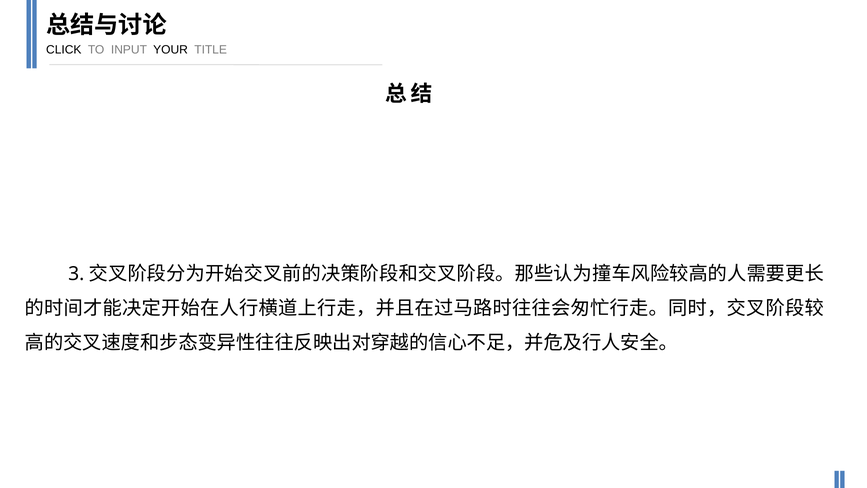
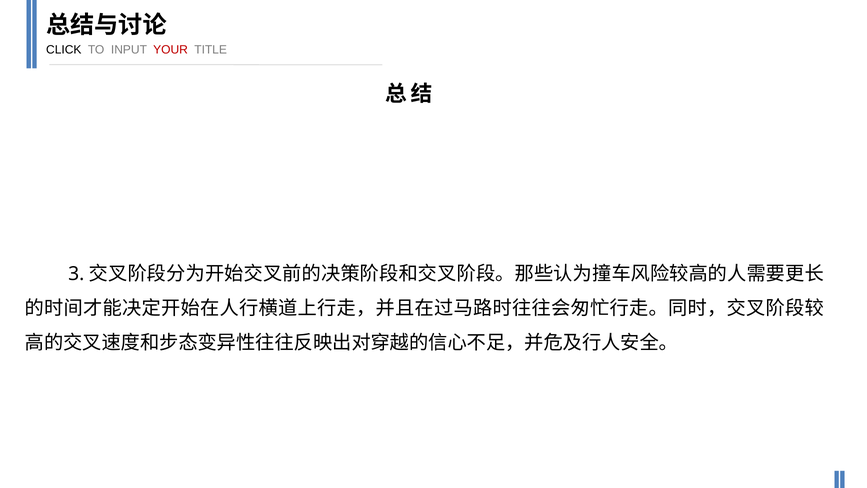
YOUR colour: black -> red
